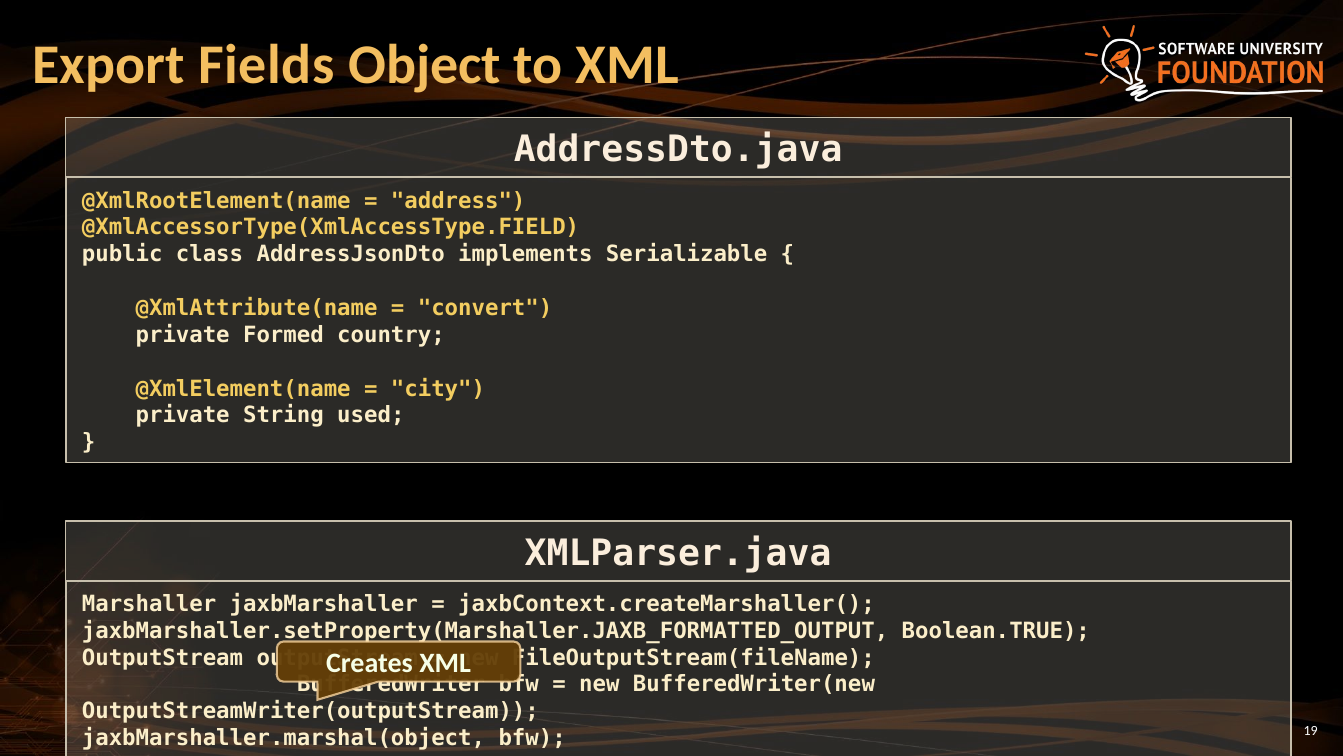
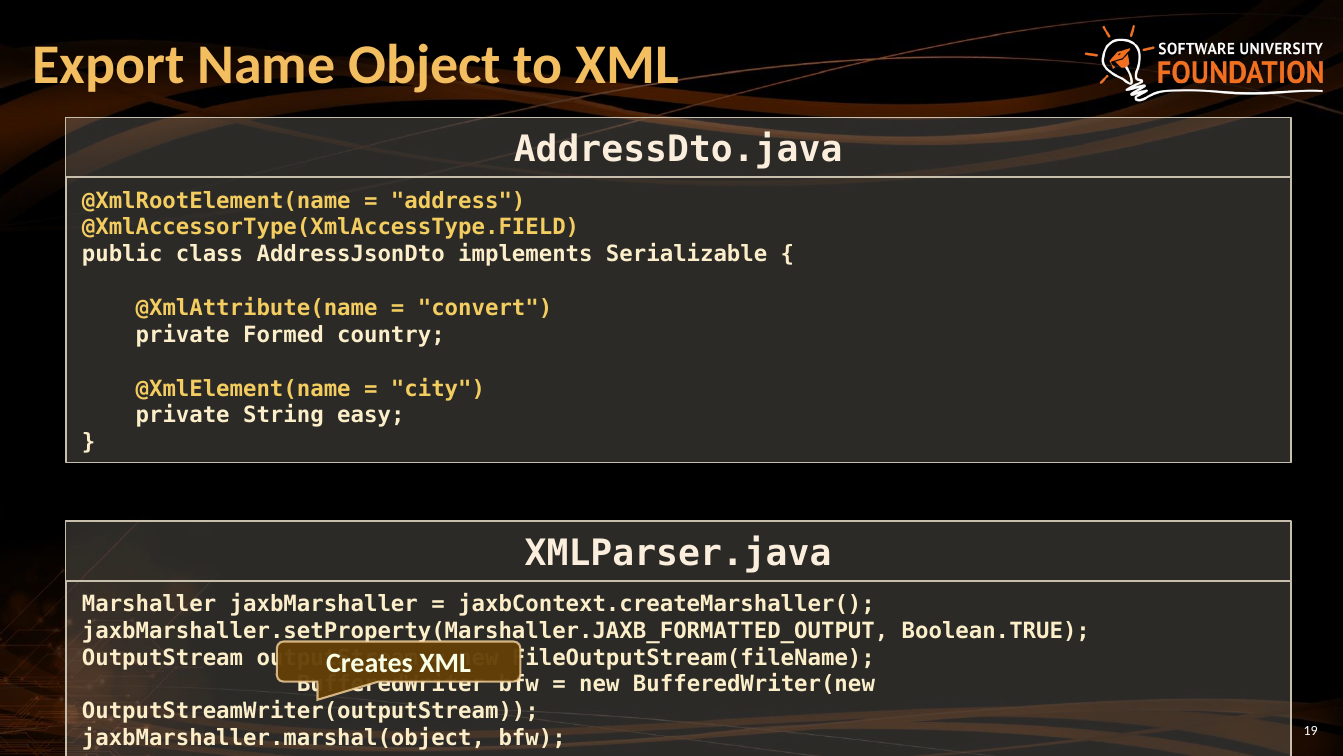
Fields: Fields -> Name
used: used -> easy
